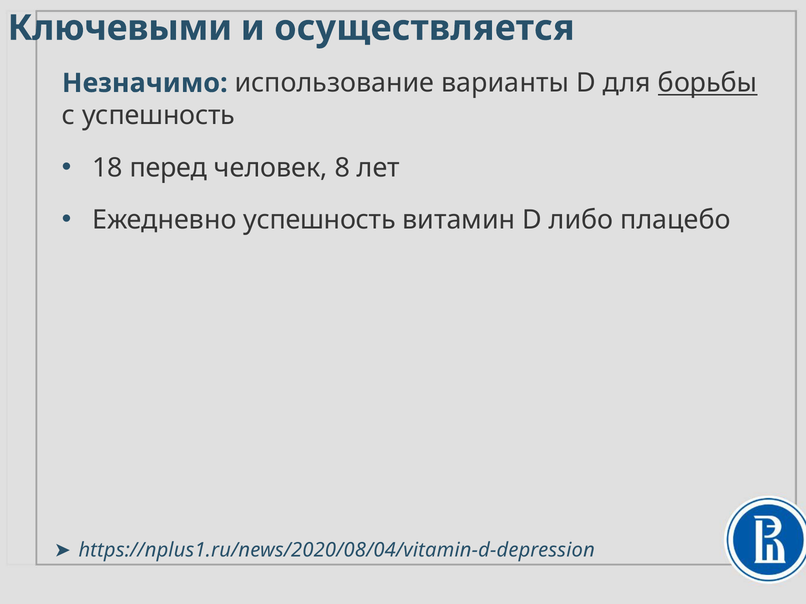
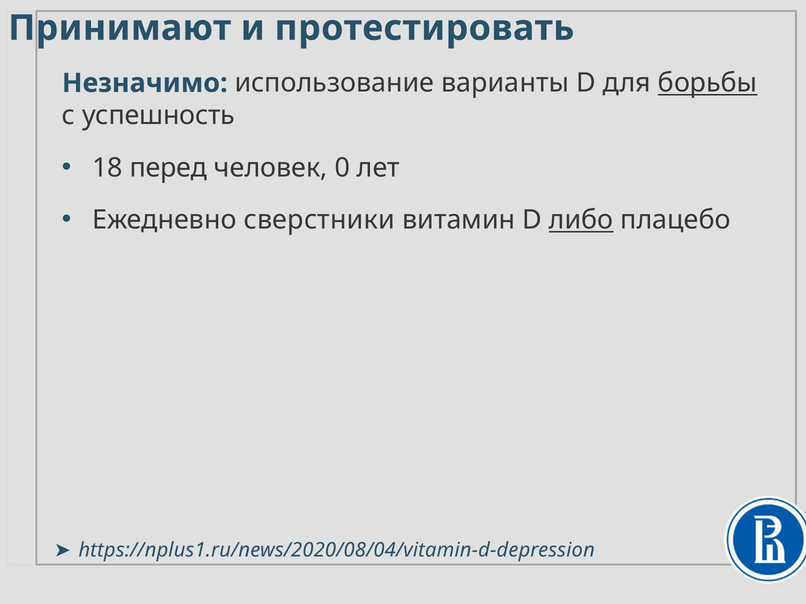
Ключевыми: Ключевыми -> Принимают
осуществляется: осуществляется -> протестировать
8: 8 -> 0
Ежедневно успешность: успешность -> сверстники
либо underline: none -> present
